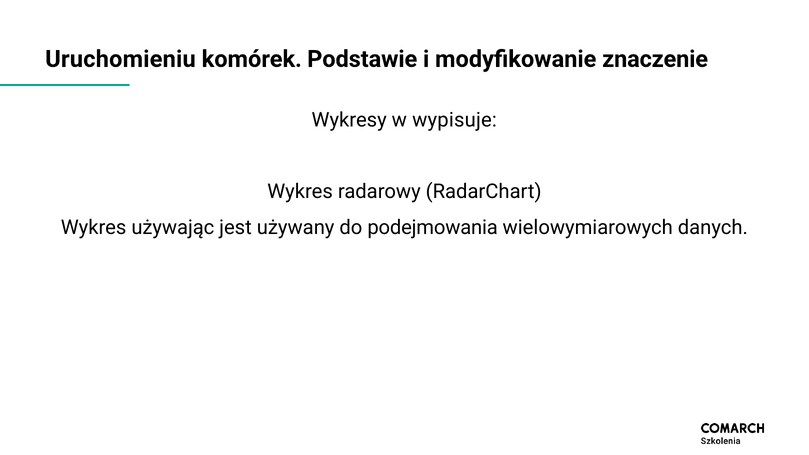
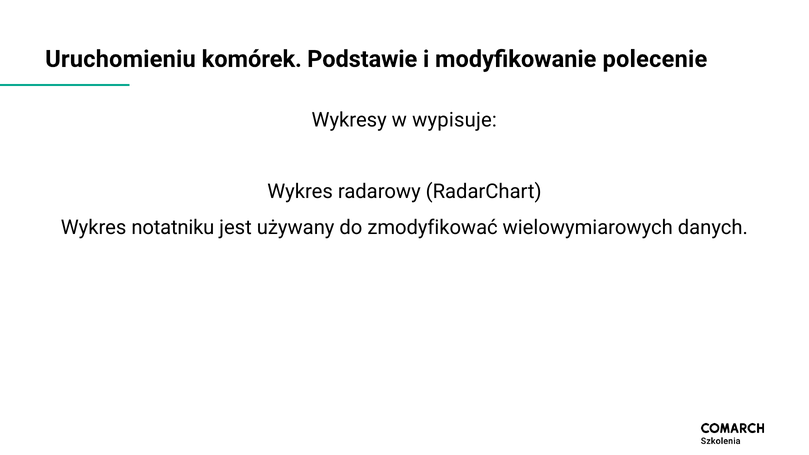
znaczenie: znaczenie -> polecenie
używając: używając -> notatniku
podejmowania: podejmowania -> zmodyfikować
